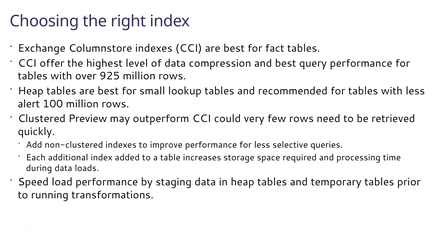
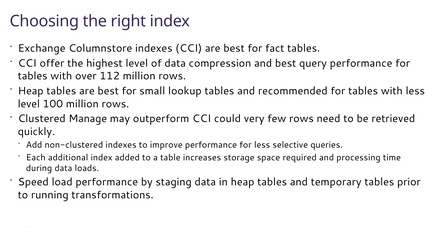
925: 925 -> 112
alert at (29, 104): alert -> level
Preview: Preview -> Manage
